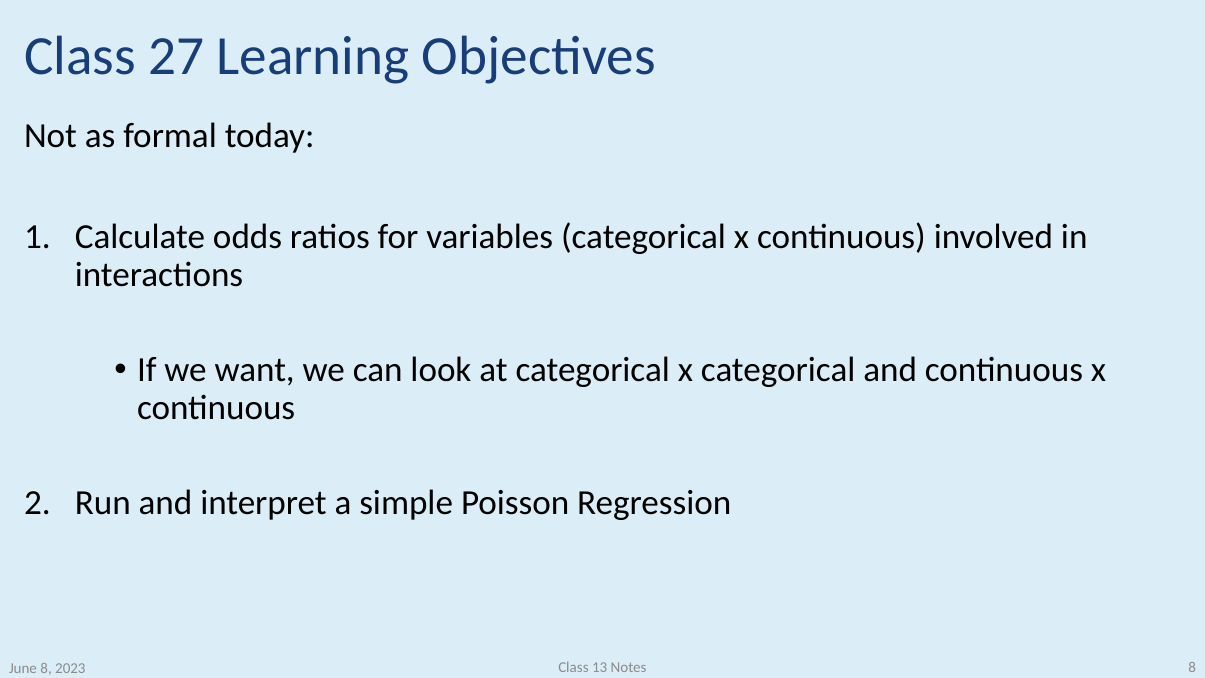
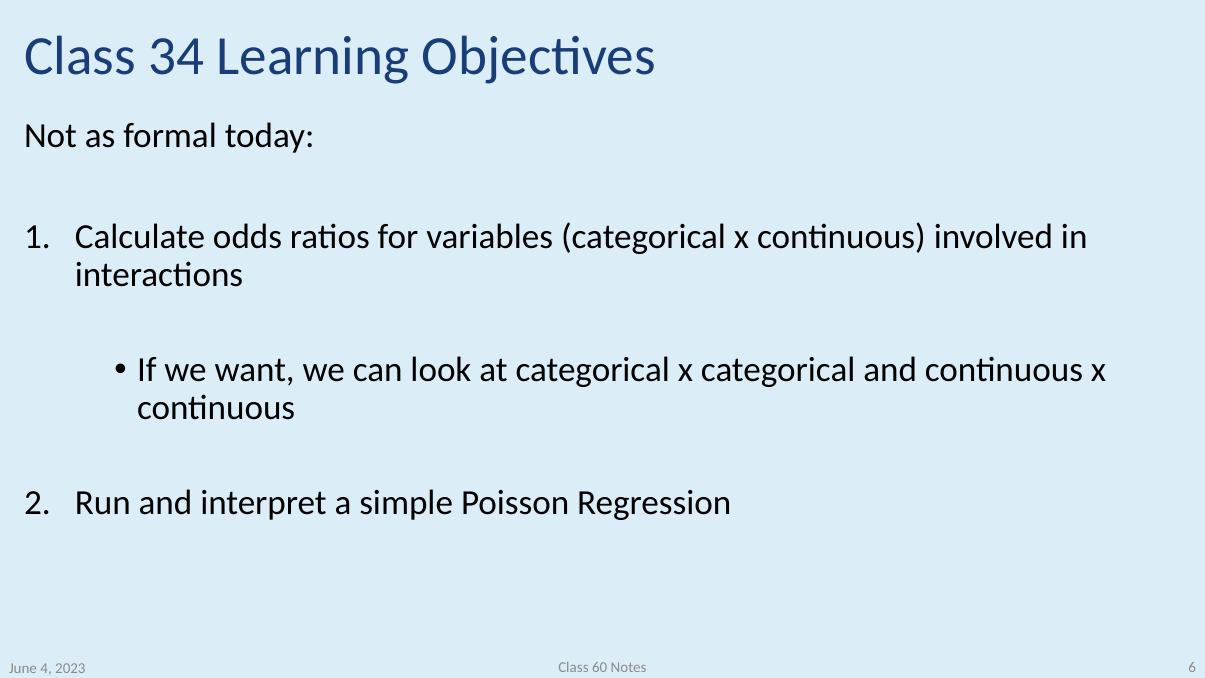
27: 27 -> 34
13: 13 -> 60
Notes 8: 8 -> 6
June 8: 8 -> 4
